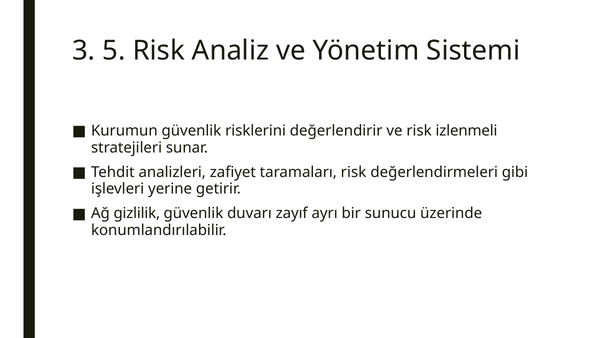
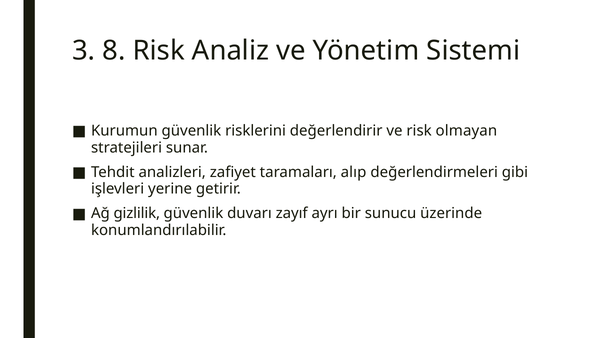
5: 5 -> 8
izlenmeli: izlenmeli -> olmayan
taramaları risk: risk -> alıp
